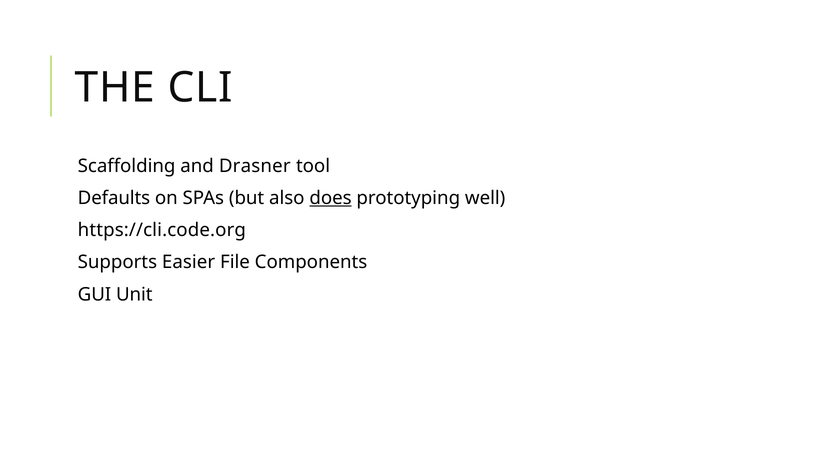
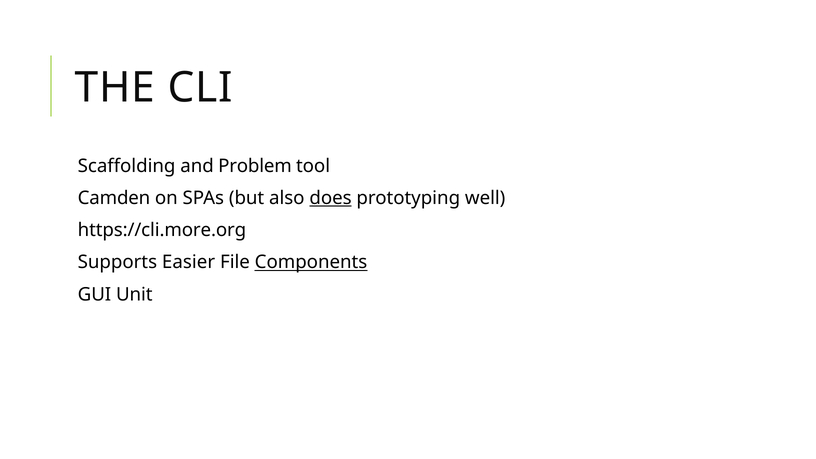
Drasner: Drasner -> Problem
Defaults: Defaults -> Camden
https://cli.code.org: https://cli.code.org -> https://cli.more.org
Components underline: none -> present
